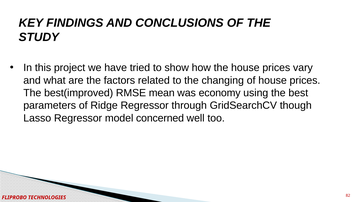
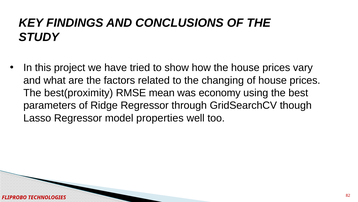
best(improved: best(improved -> best(proximity
concerned: concerned -> properties
